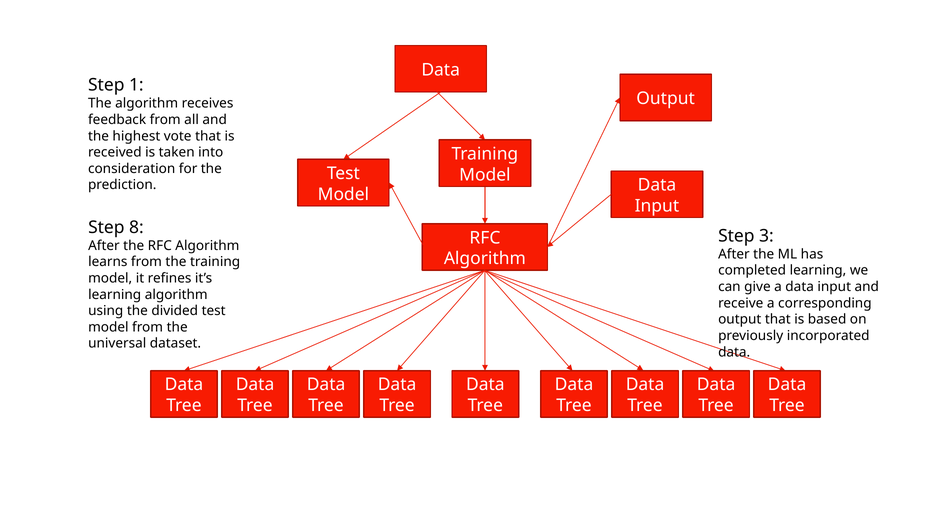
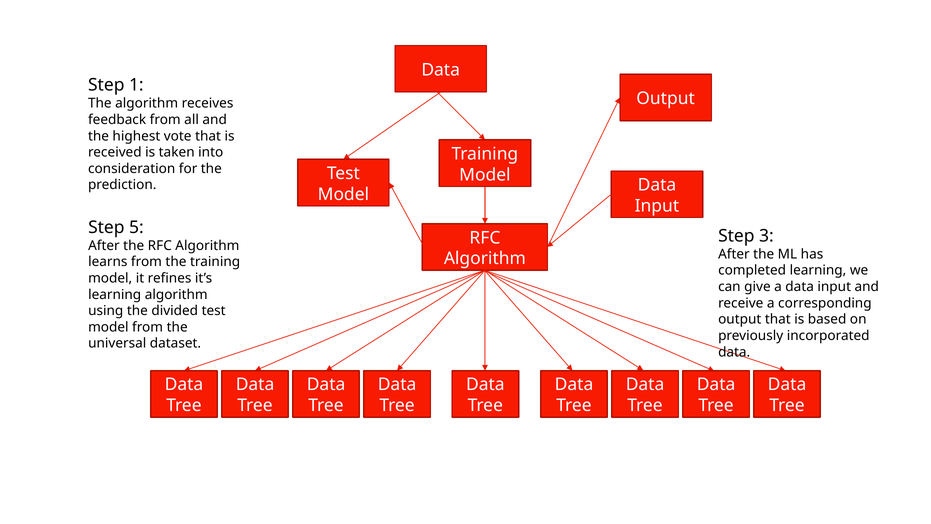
8: 8 -> 5
